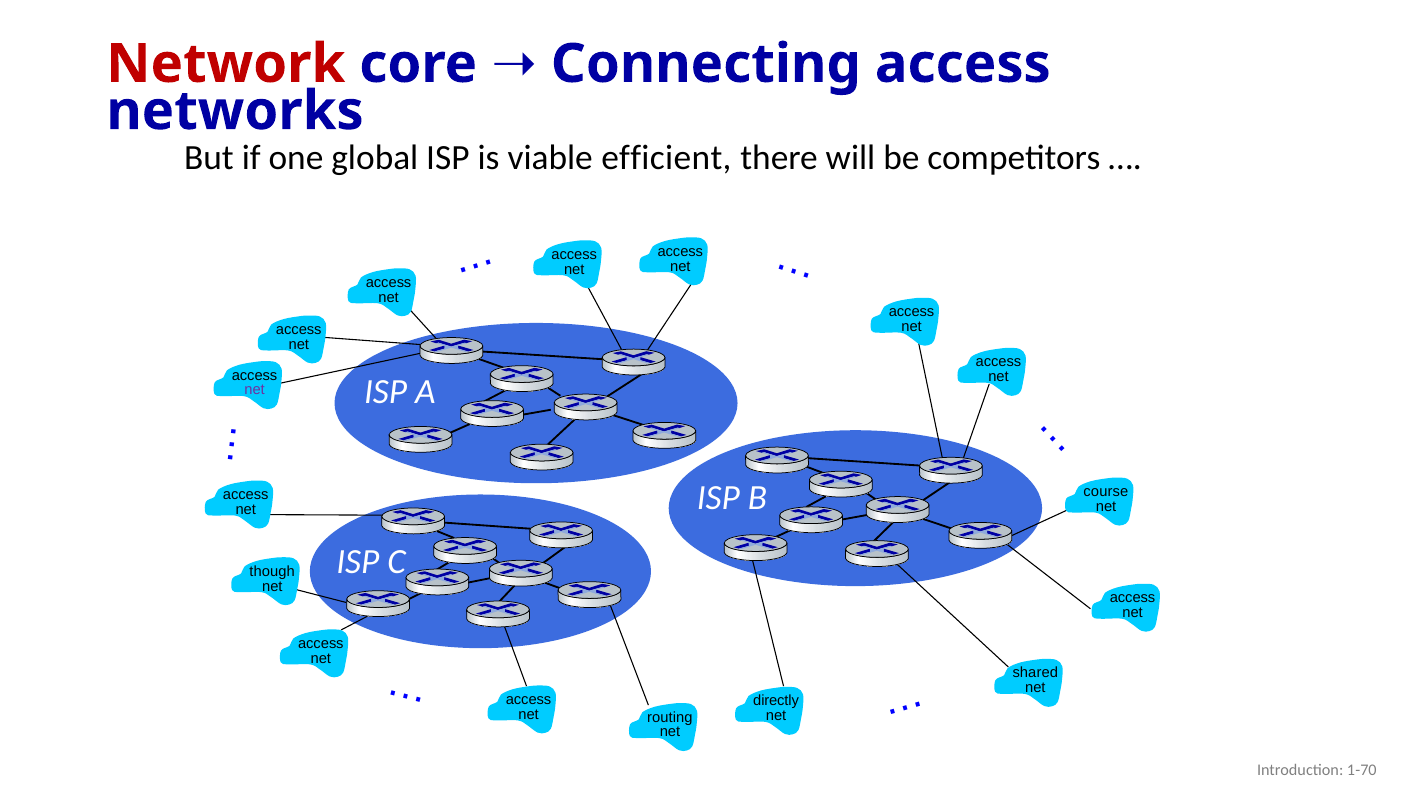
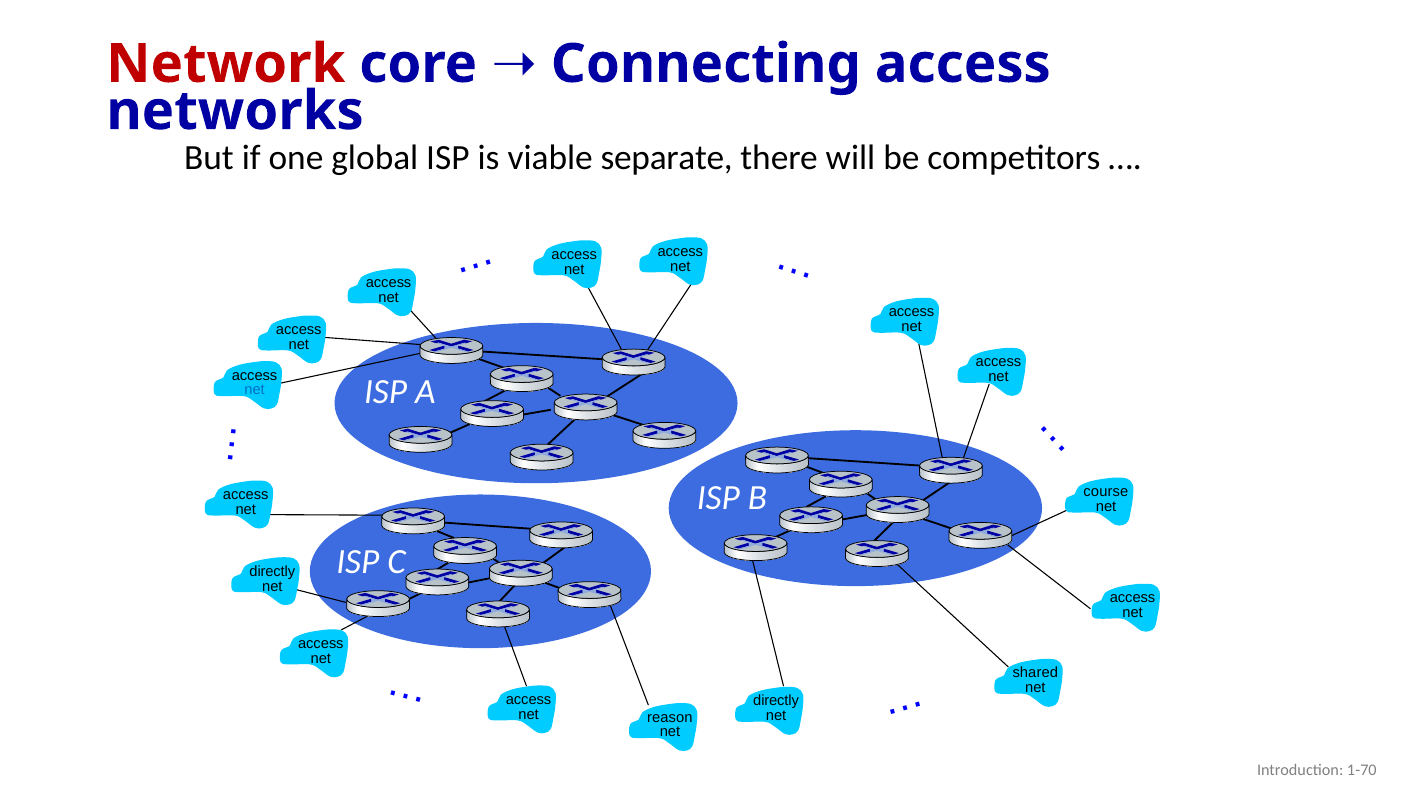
efficient: efficient -> separate
net at (255, 390) colour: purple -> blue
though at (272, 571): though -> directly
routing: routing -> reason
